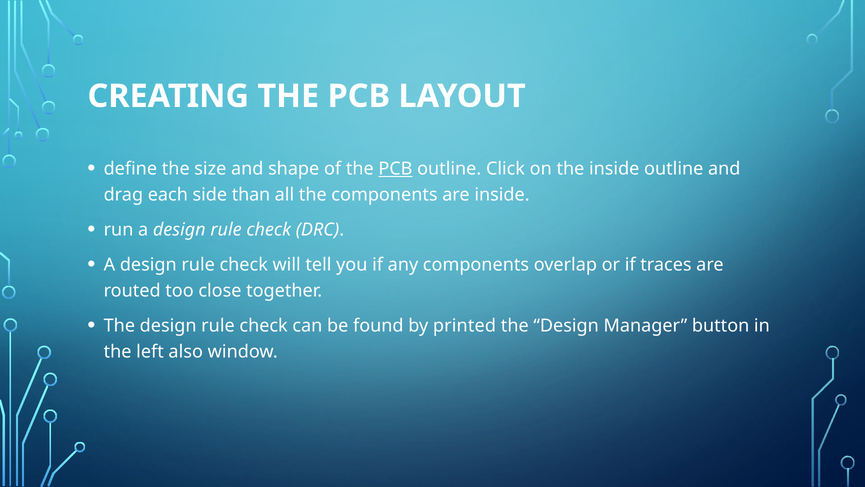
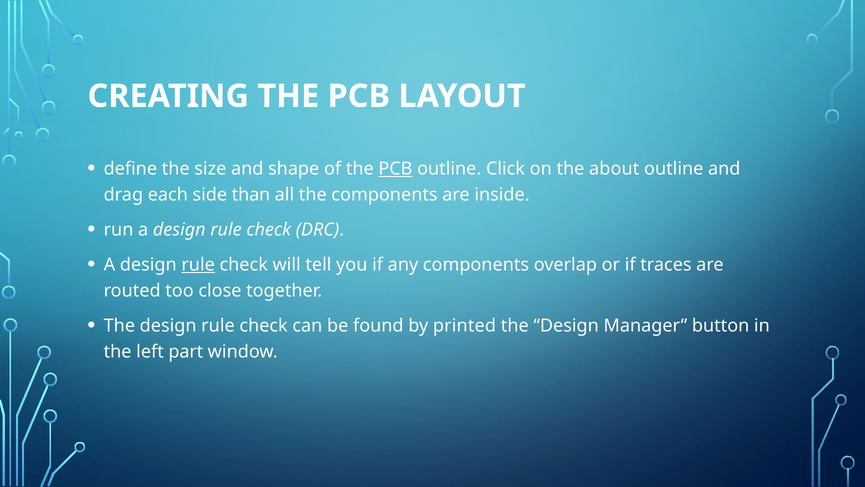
the inside: inside -> about
rule at (198, 264) underline: none -> present
also: also -> part
